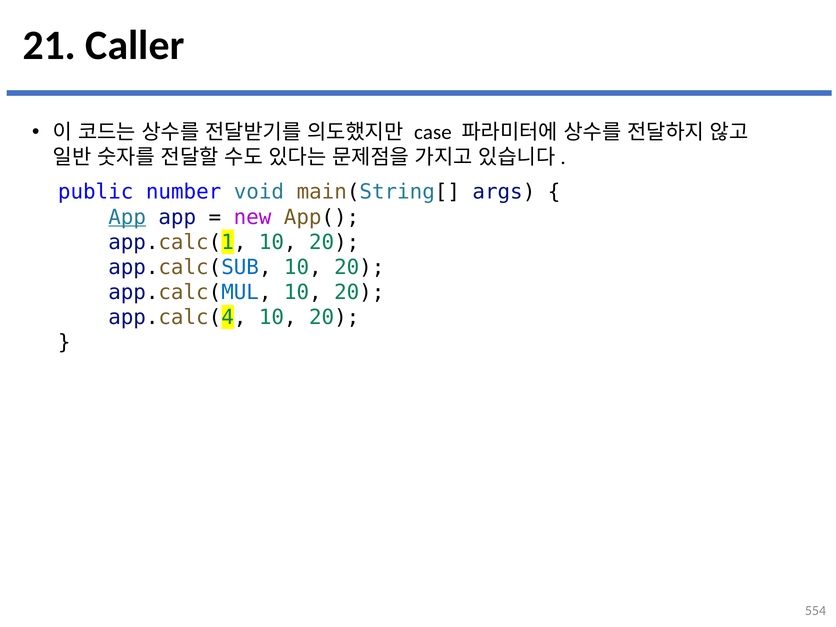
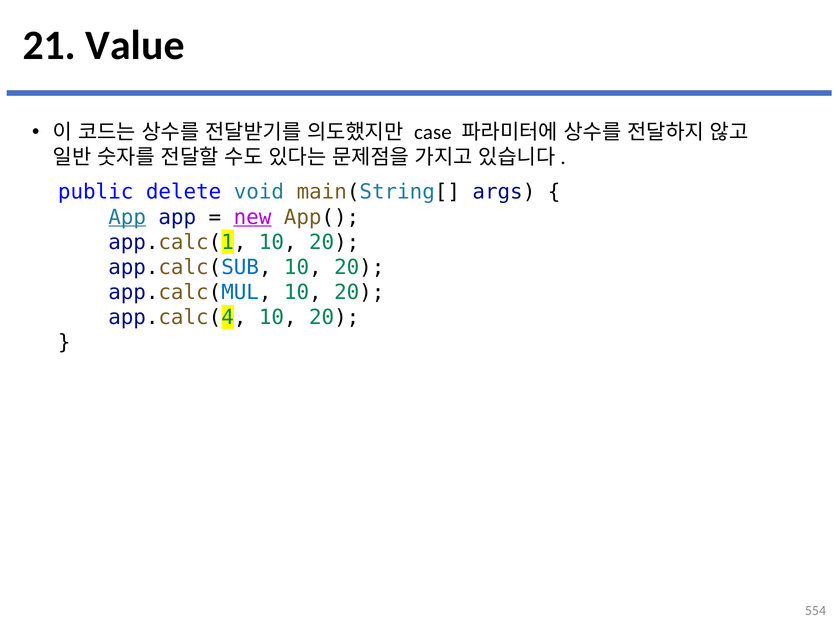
Caller: Caller -> Value
number: number -> delete
new underline: none -> present
